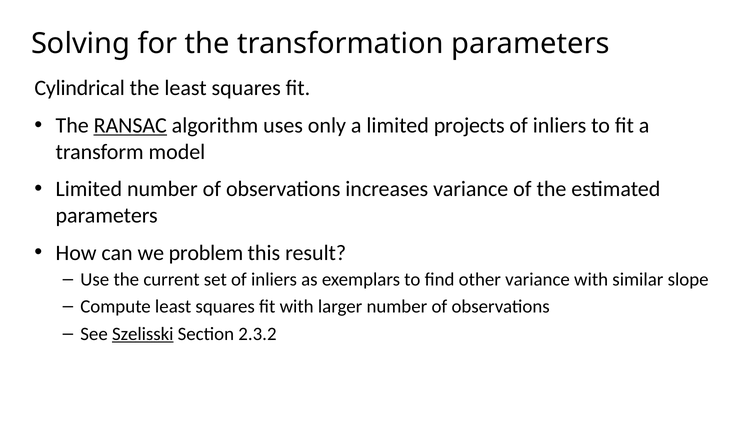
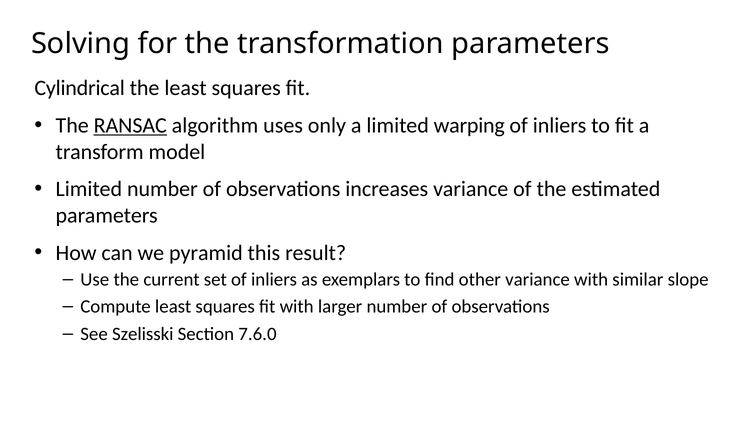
projects: projects -> warping
problem: problem -> pyramid
Szelisski underline: present -> none
2.3.2: 2.3.2 -> 7.6.0
